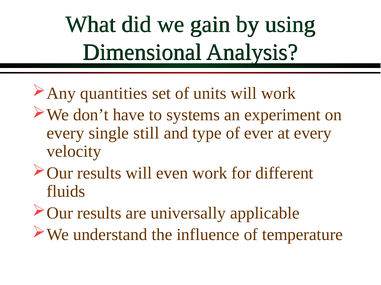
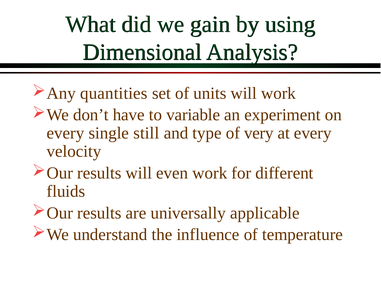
systems: systems -> variable
ever: ever -> very
